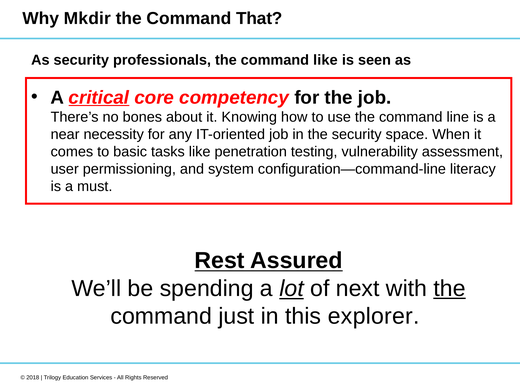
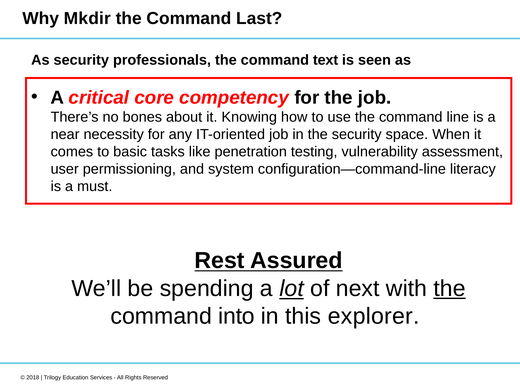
That: That -> Last
command like: like -> text
critical underline: present -> none
just: just -> into
